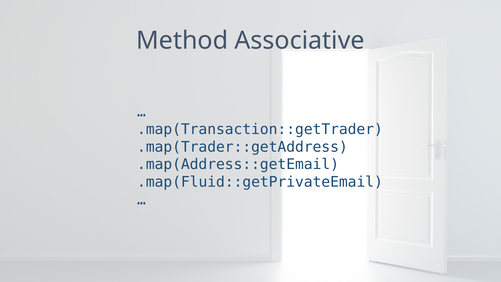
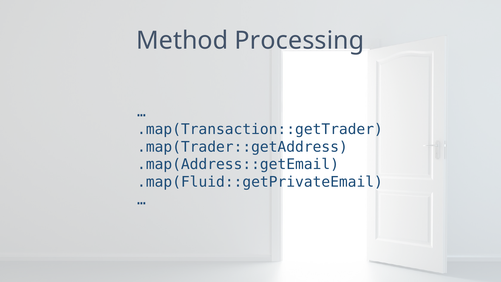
Associative: Associative -> Processing
